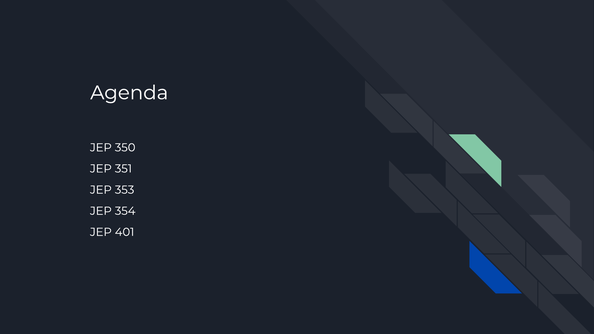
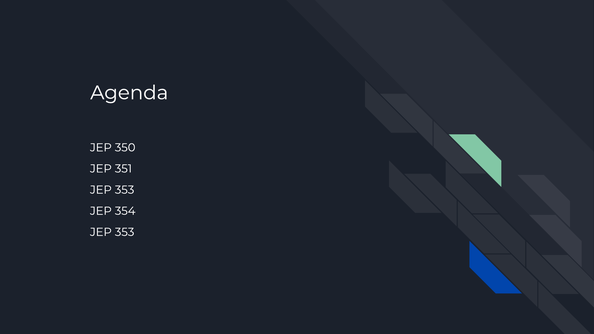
401 at (125, 232): 401 -> 353
